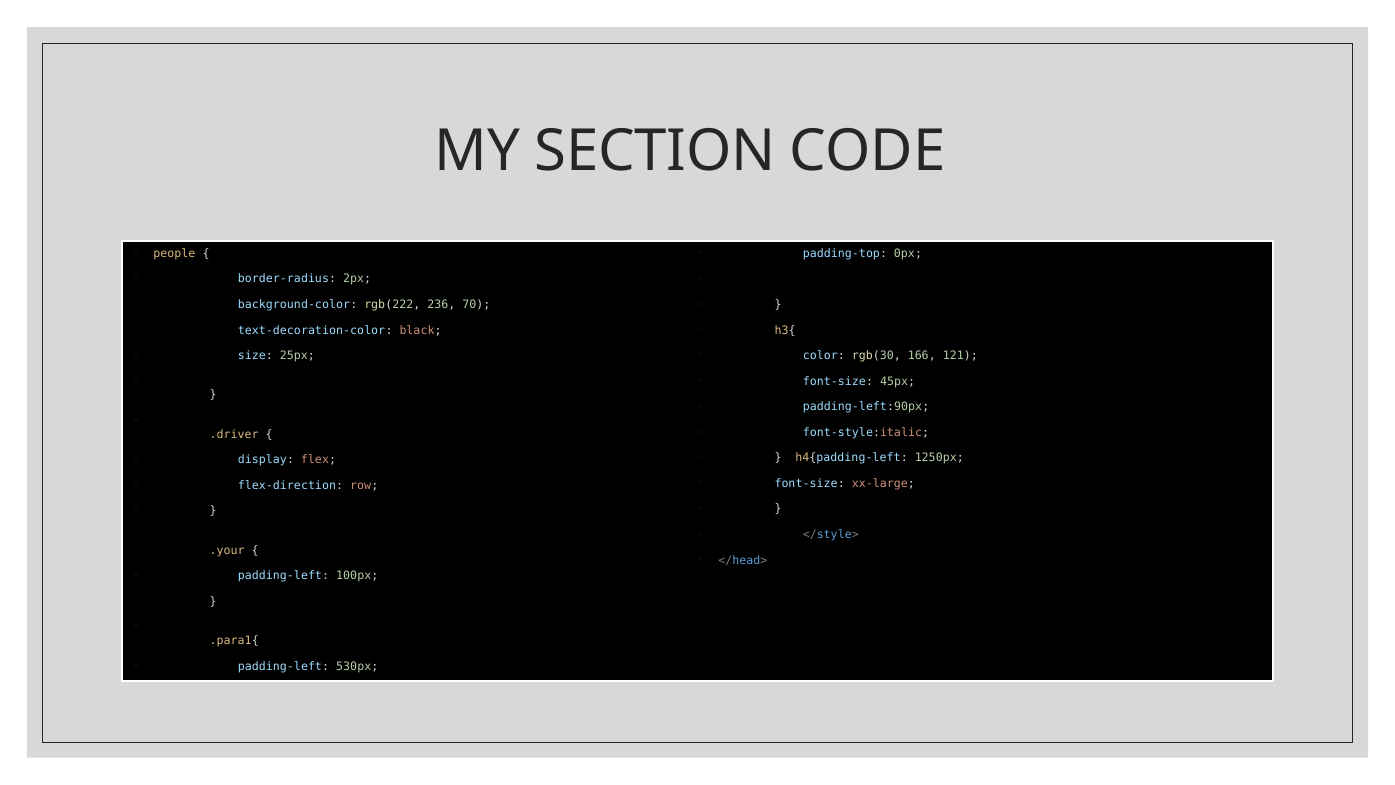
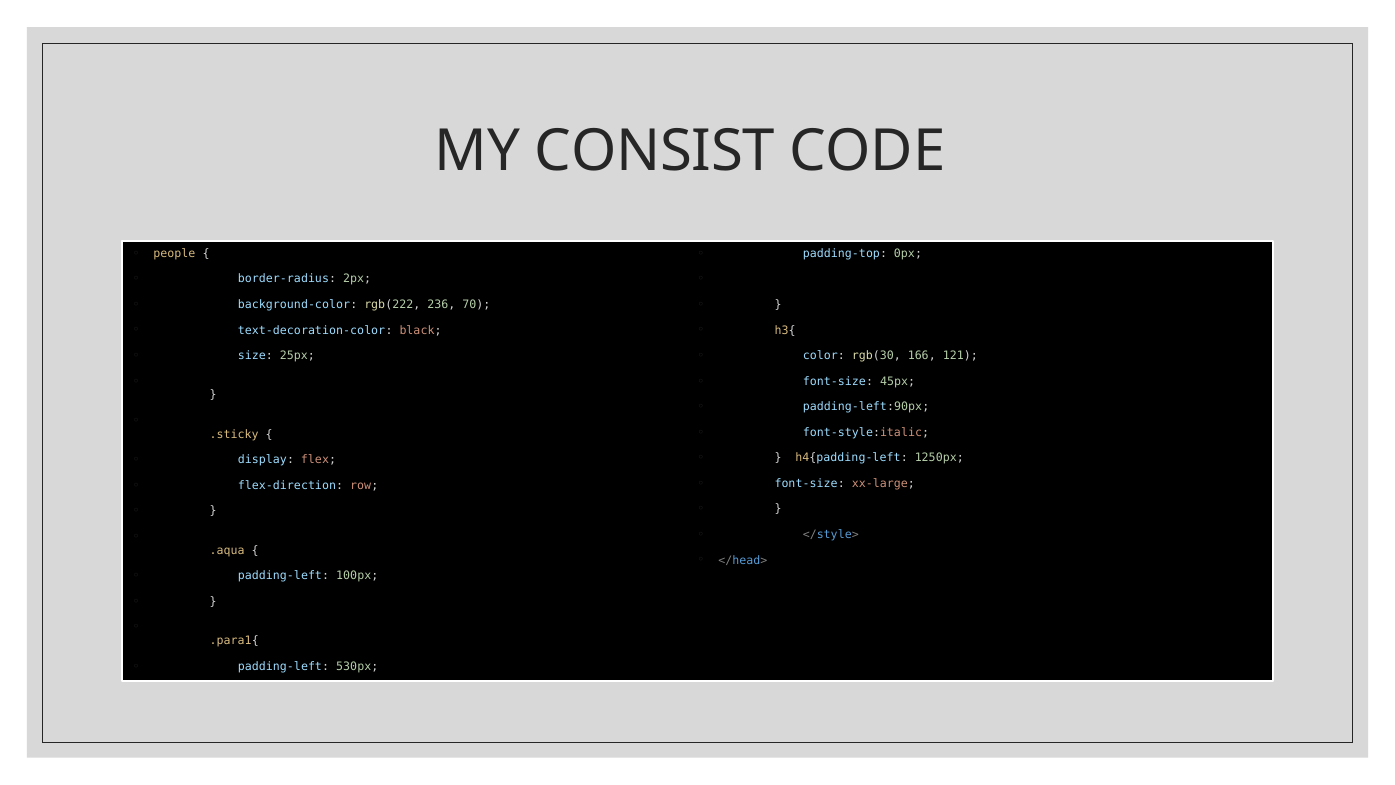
SECTION: SECTION -> CONSIST
.driver: .driver -> .sticky
.your: .your -> .aqua
